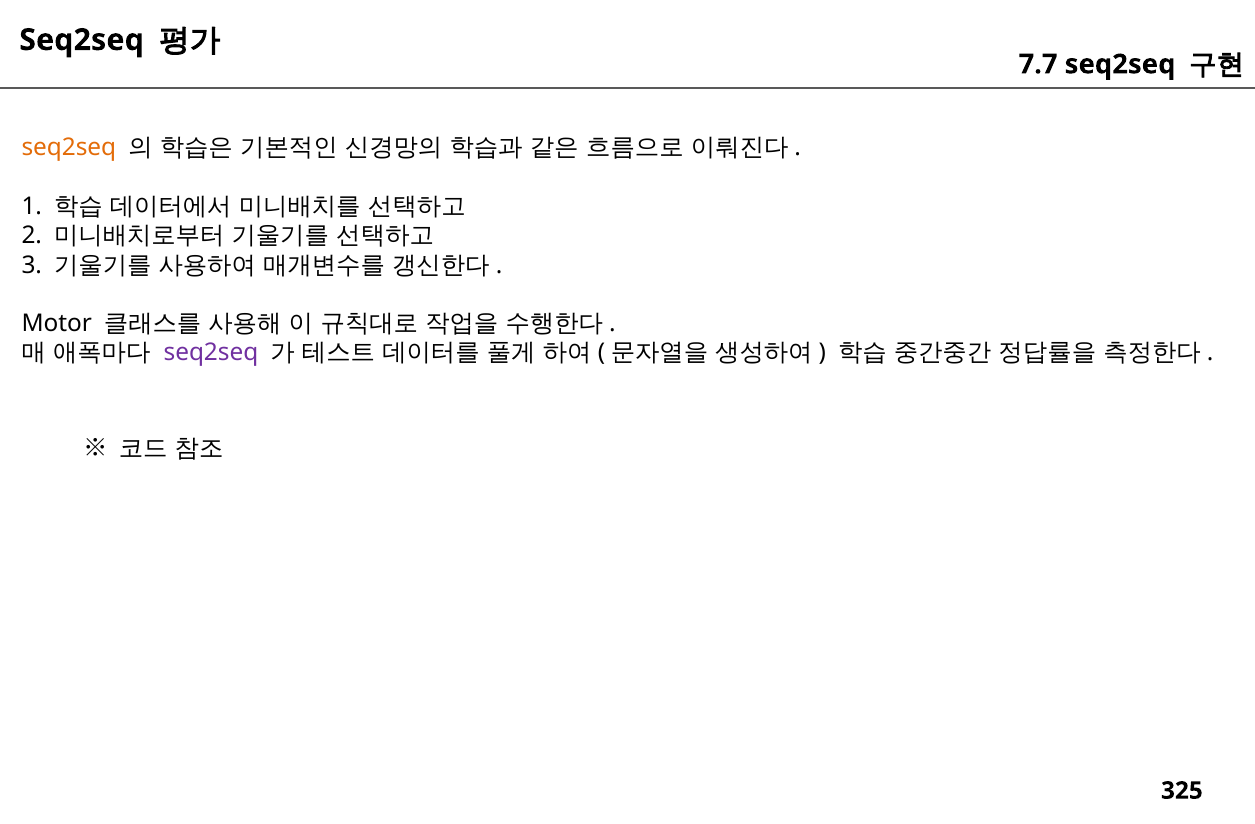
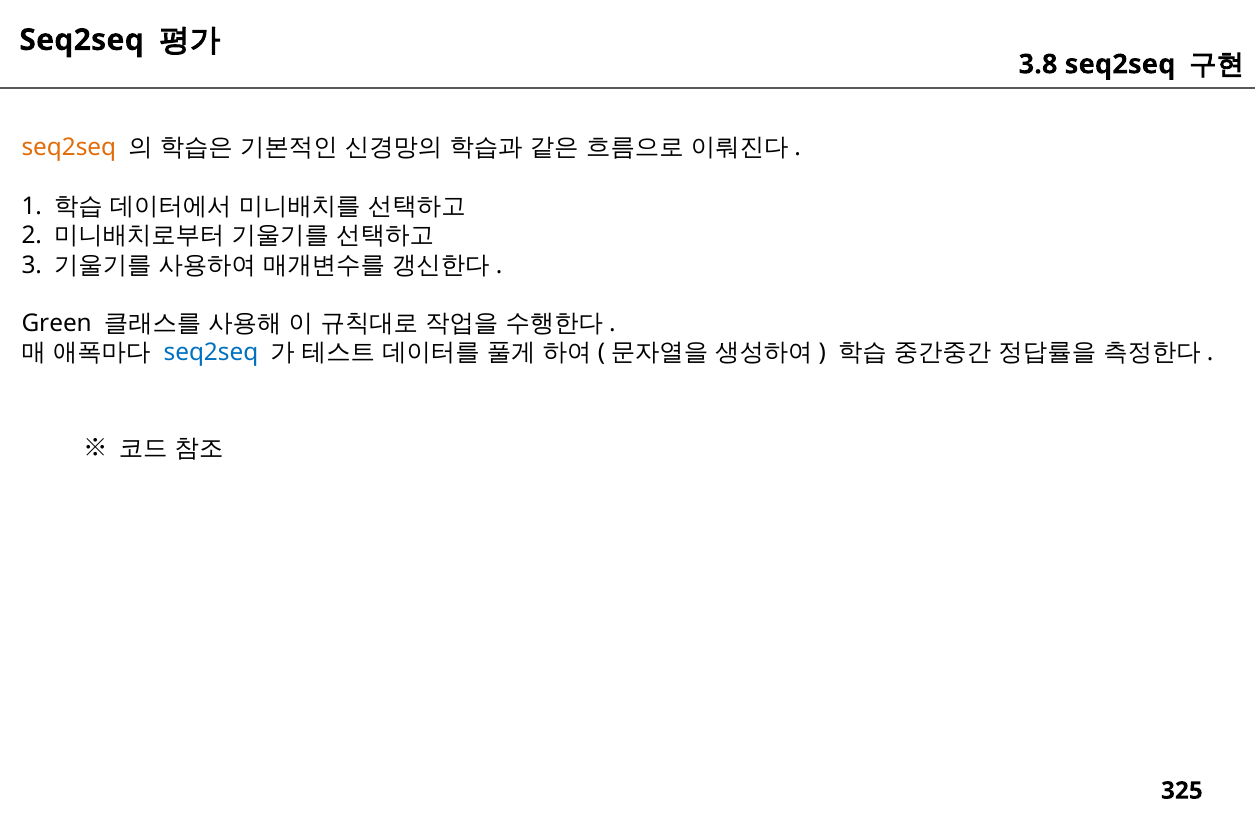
7.7: 7.7 -> 3.8
Motor: Motor -> Green
seq2seq at (211, 353) colour: purple -> blue
